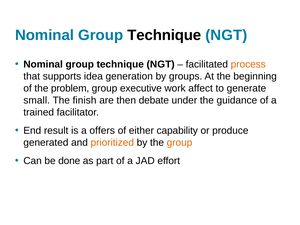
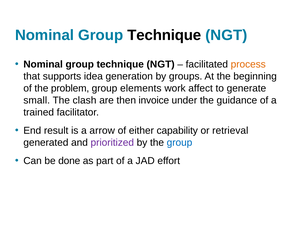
executive: executive -> elements
finish: finish -> clash
debate: debate -> invoice
offers: offers -> arrow
produce: produce -> retrieval
prioritized colour: orange -> purple
group at (180, 143) colour: orange -> blue
